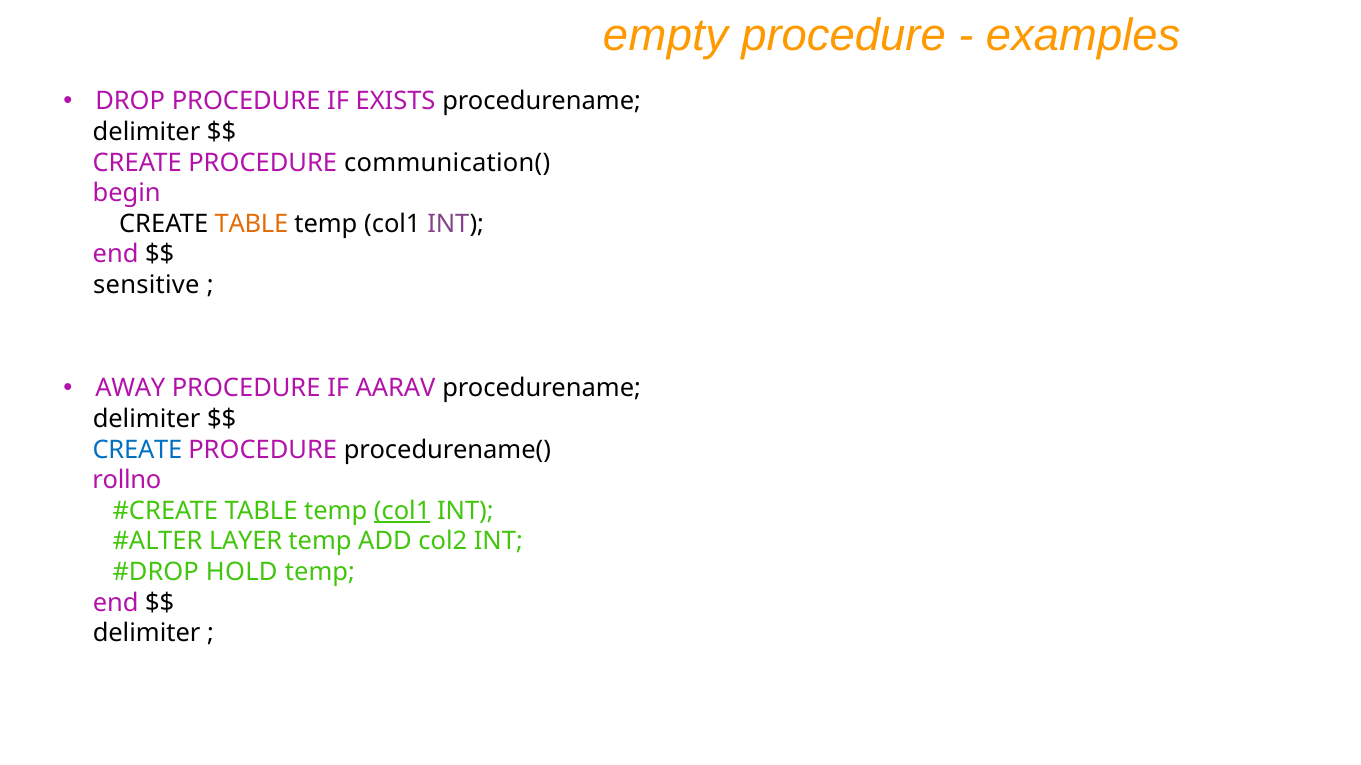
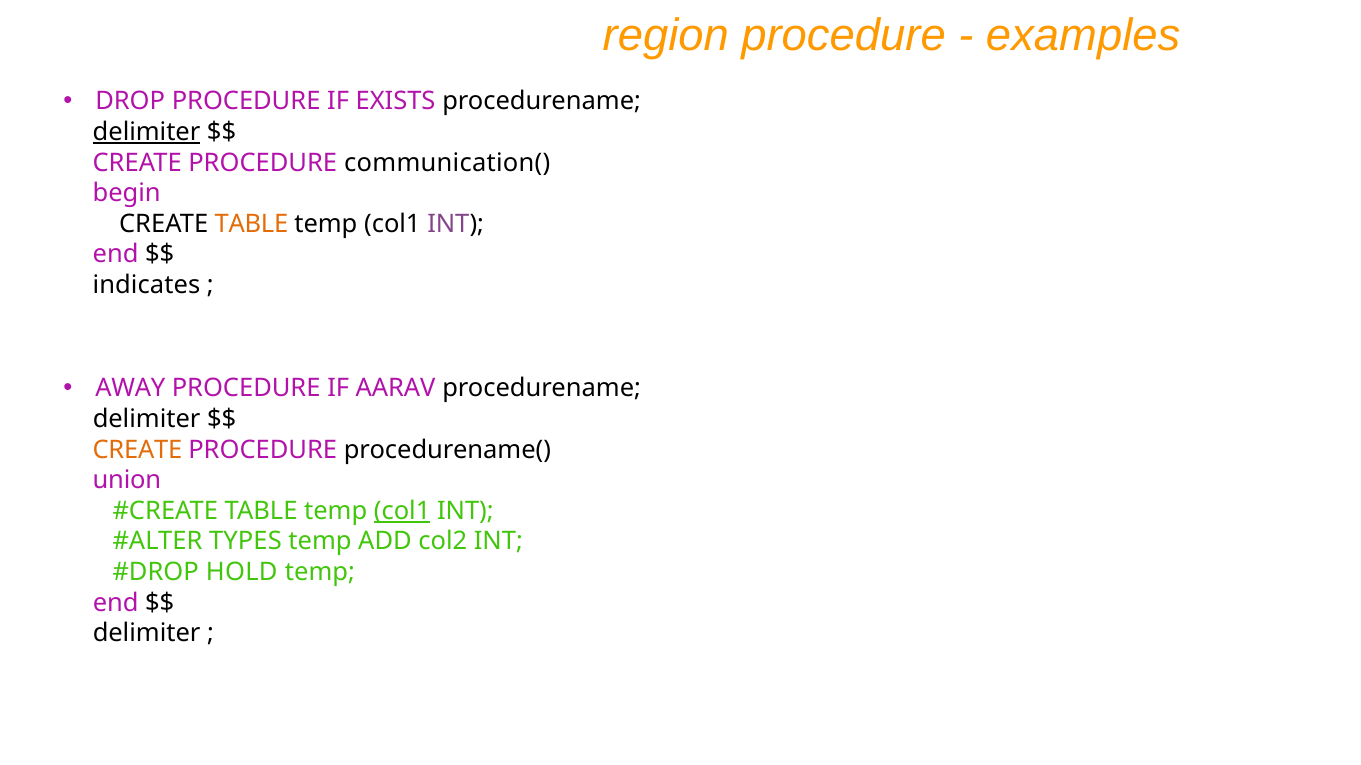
empty: empty -> region
delimiter at (147, 132) underline: none -> present
sensitive: sensitive -> indicates
CREATE at (137, 450) colour: blue -> orange
rollno: rollno -> union
LAYER: LAYER -> TYPES
